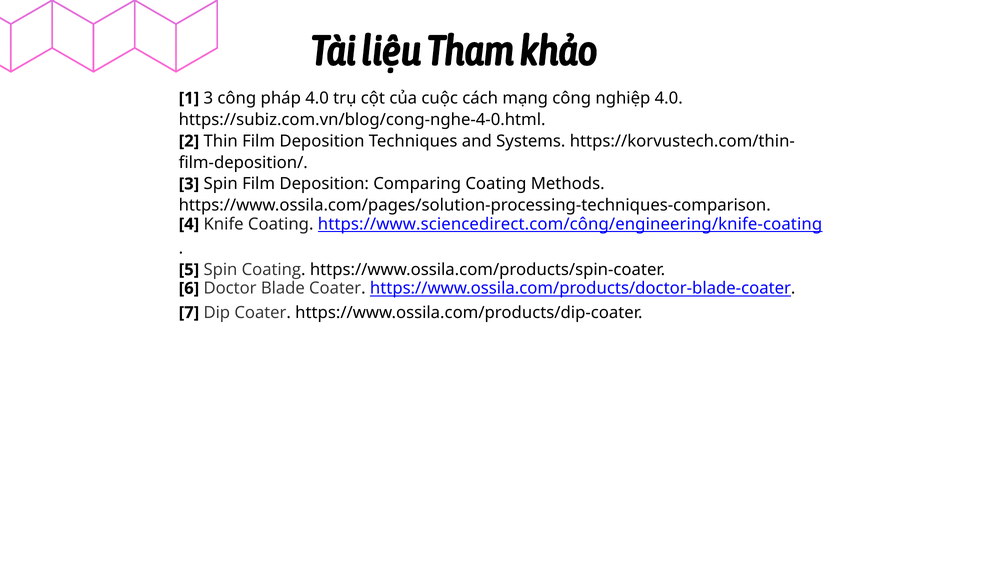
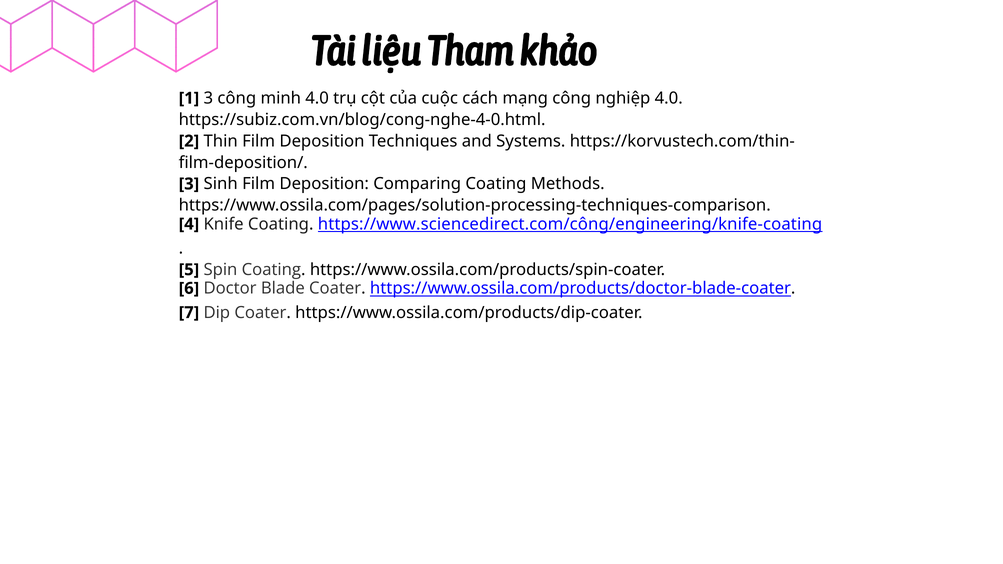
pháp: pháp -> minh
3 Spin: Spin -> Sinh
